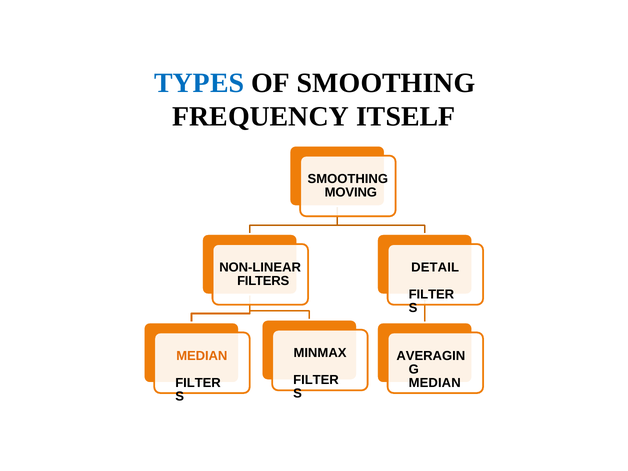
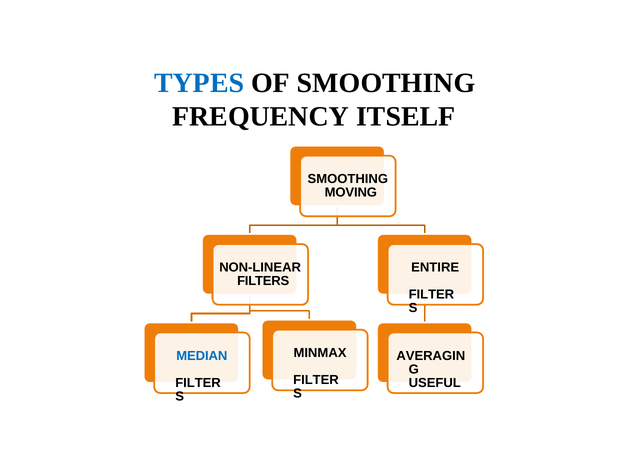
DETAIL: DETAIL -> ENTIRE
MEDIAN at (202, 356) colour: orange -> blue
MEDIAN at (435, 383): MEDIAN -> USEFUL
